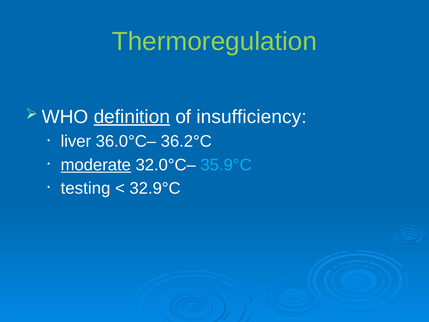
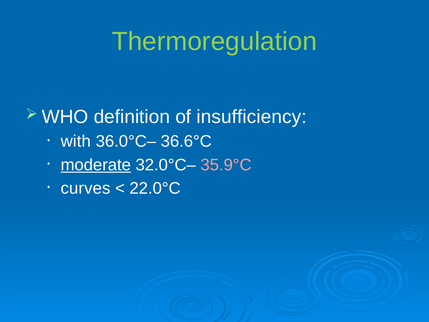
definition underline: present -> none
liver: liver -> with
36.2°C: 36.2°C -> 36.6°C
35.9°C colour: light blue -> pink
testing: testing -> curves
32.9°C: 32.9°C -> 22.0°C
